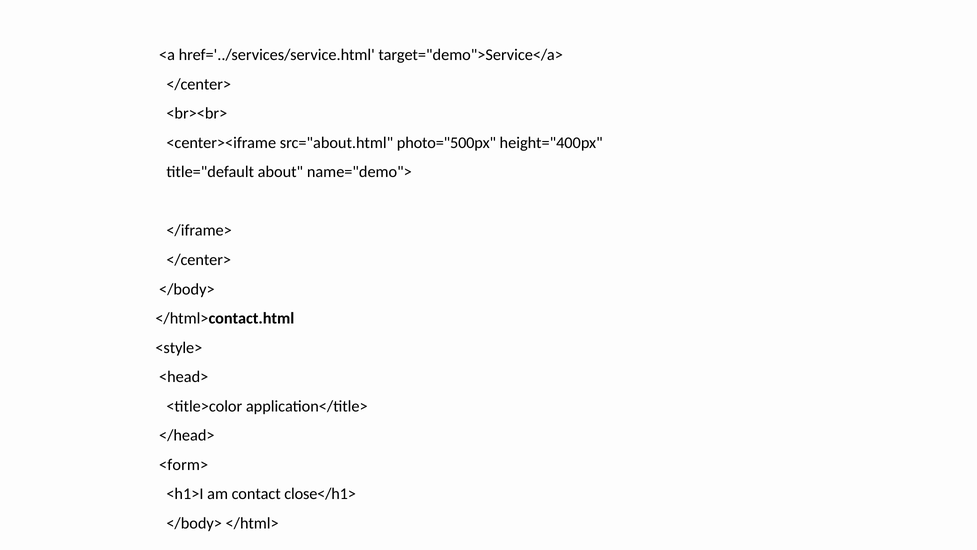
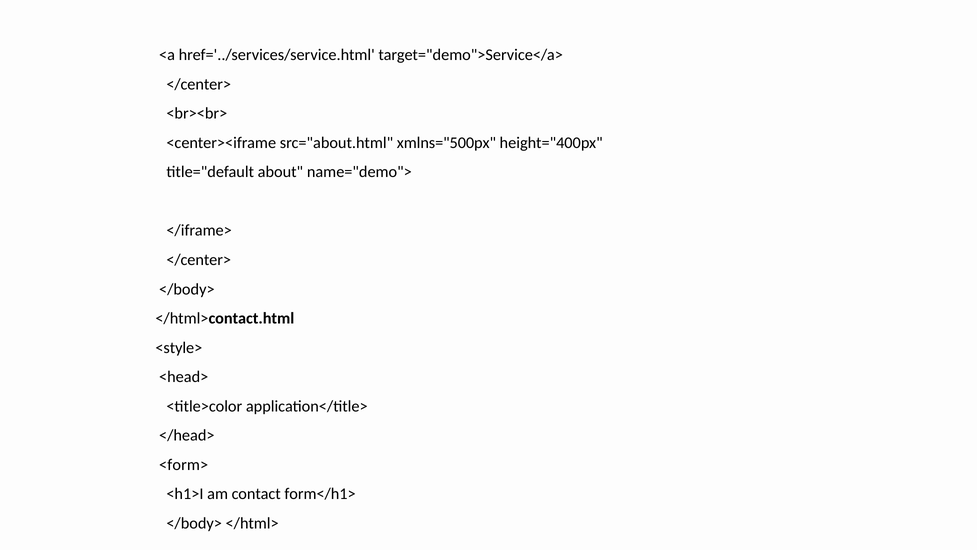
photo="500px: photo="500px -> xmlns="500px
close</h1>: close</h1> -> form</h1>
